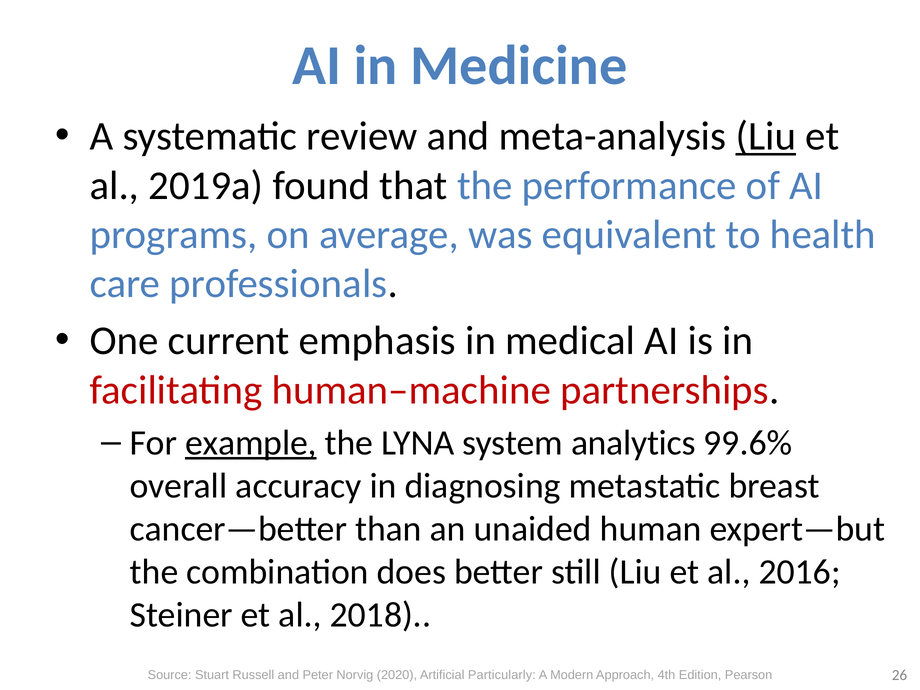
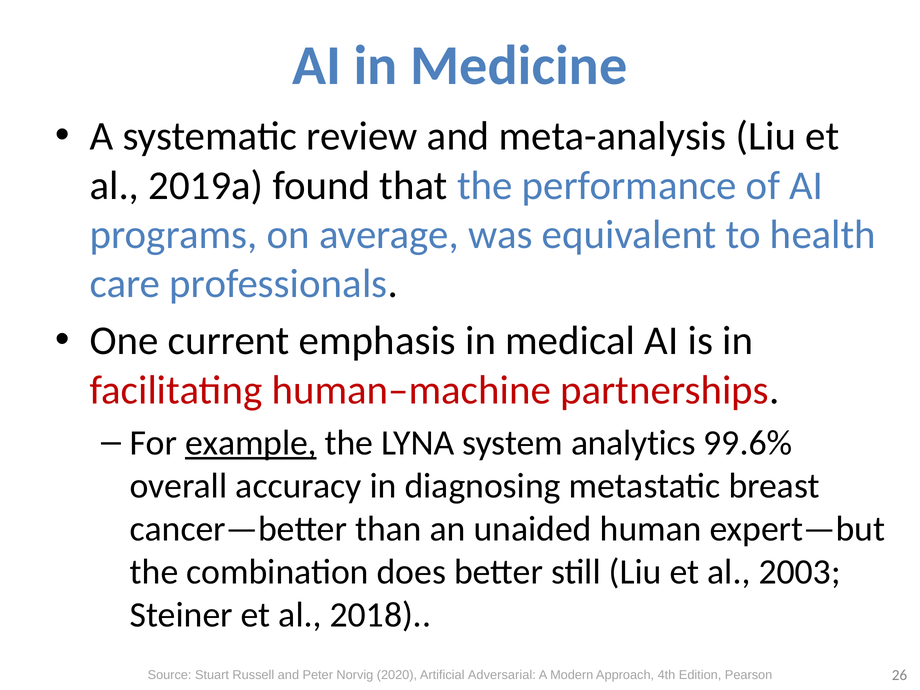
Liu at (766, 136) underline: present -> none
2016: 2016 -> 2003
Particularly: Particularly -> Adversarial
